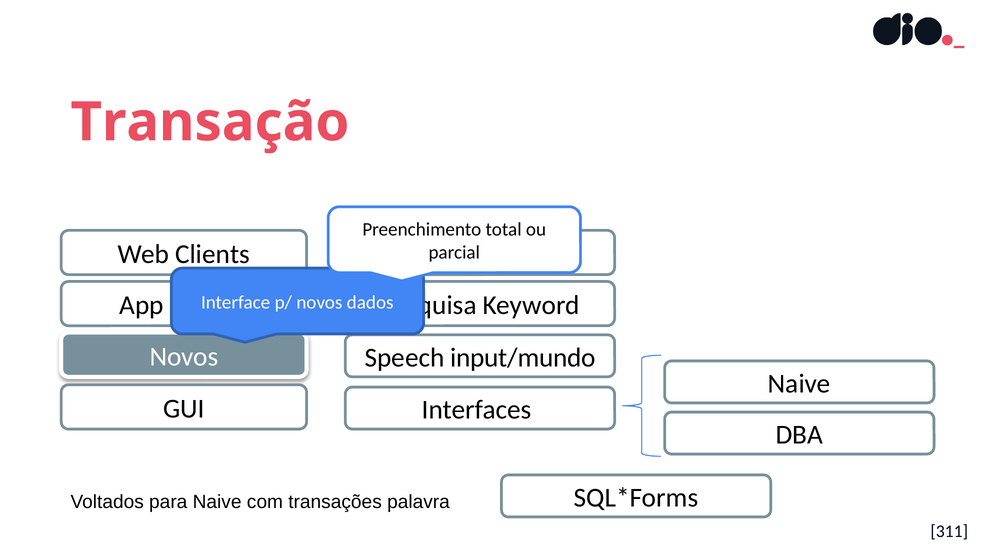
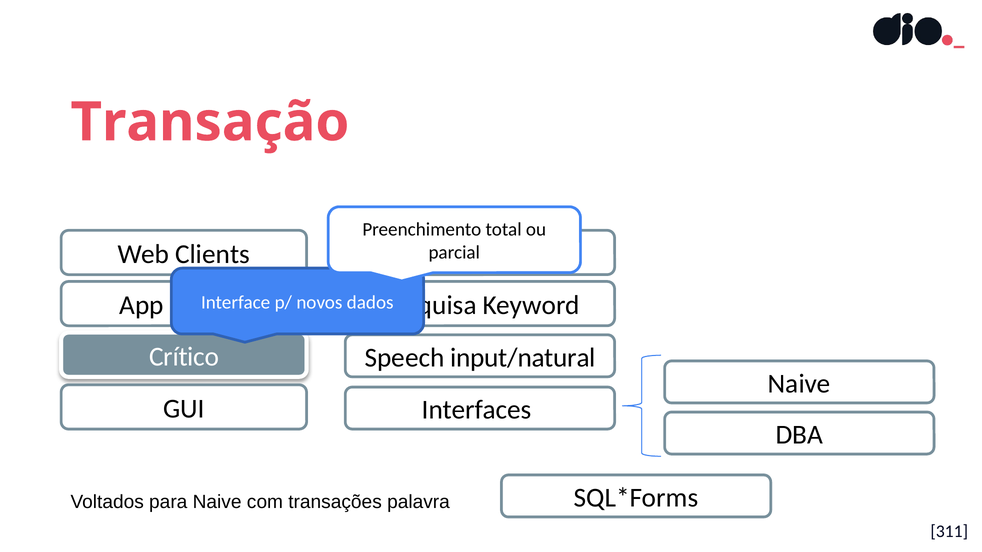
Novos at (184, 357): Novos -> Crítico
input/mundo: input/mundo -> input/natural
